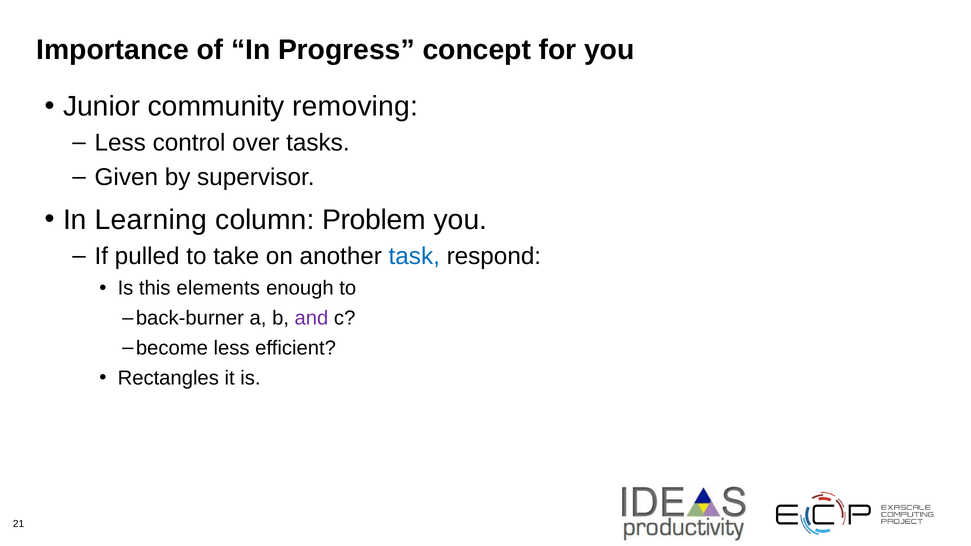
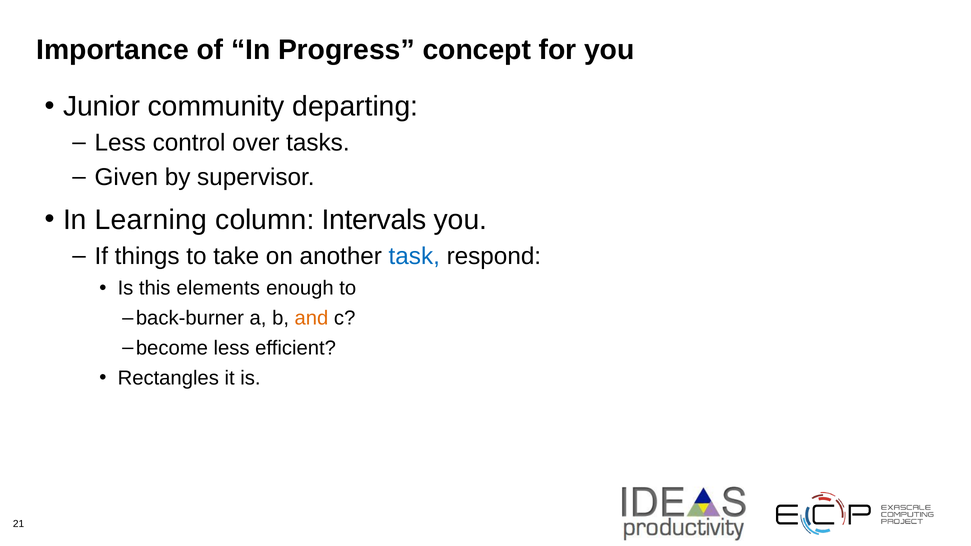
removing: removing -> departing
Problem: Problem -> Intervals
pulled: pulled -> things
and colour: purple -> orange
